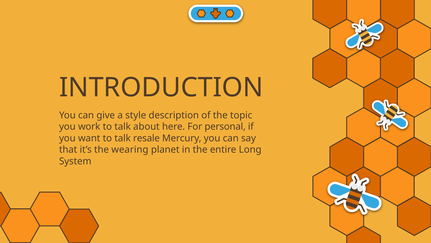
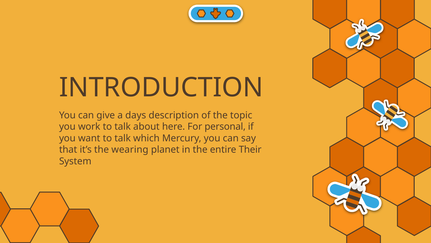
style: style -> days
resale: resale -> which
Long: Long -> Their
